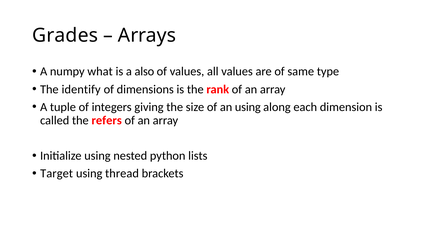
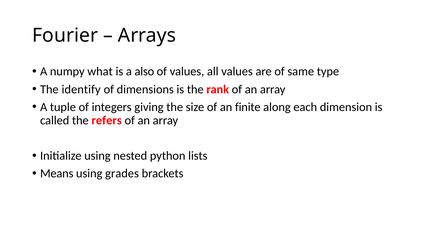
Grades: Grades -> Fourier
an using: using -> finite
Target: Target -> Means
thread: thread -> grades
